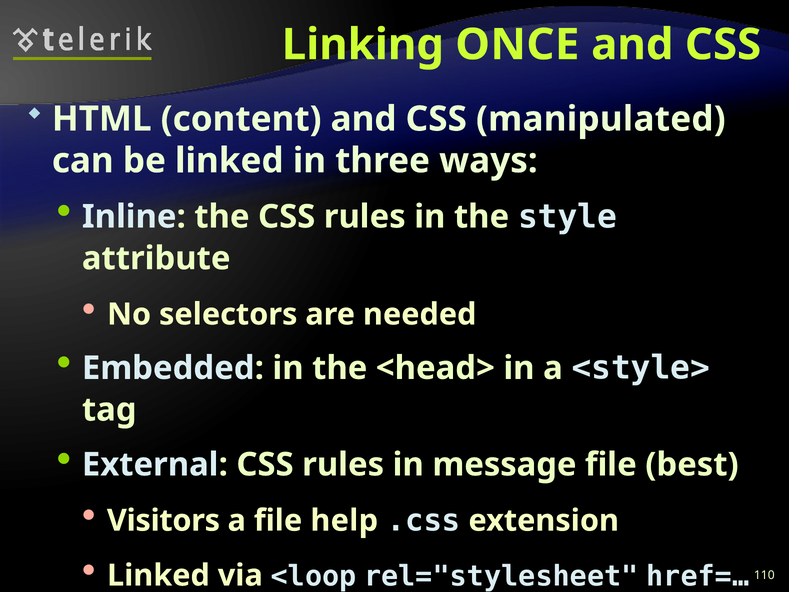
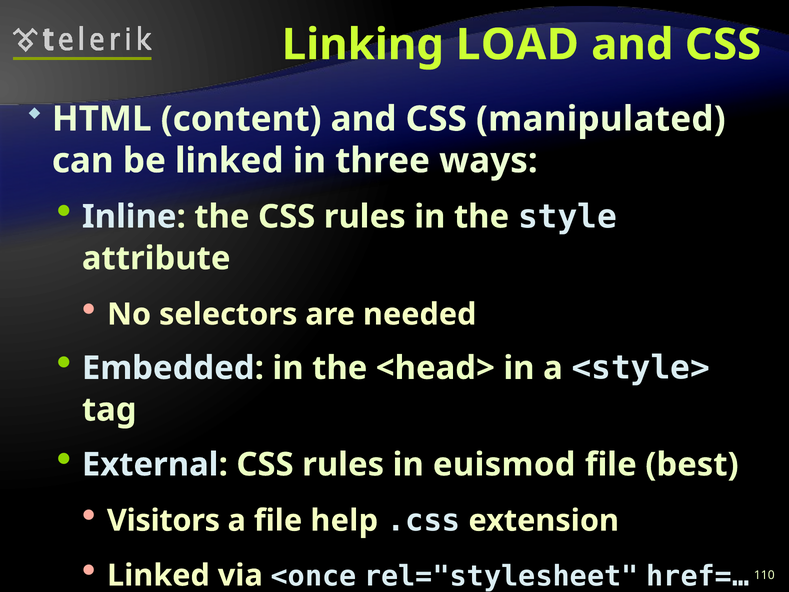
ONCE: ONCE -> LOAD
message: message -> euismod
<loop: <loop -> <once
